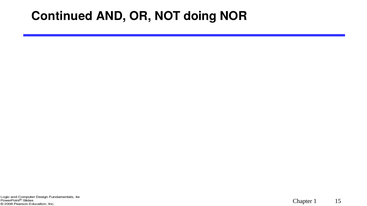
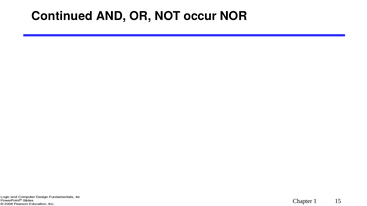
doing: doing -> occur
